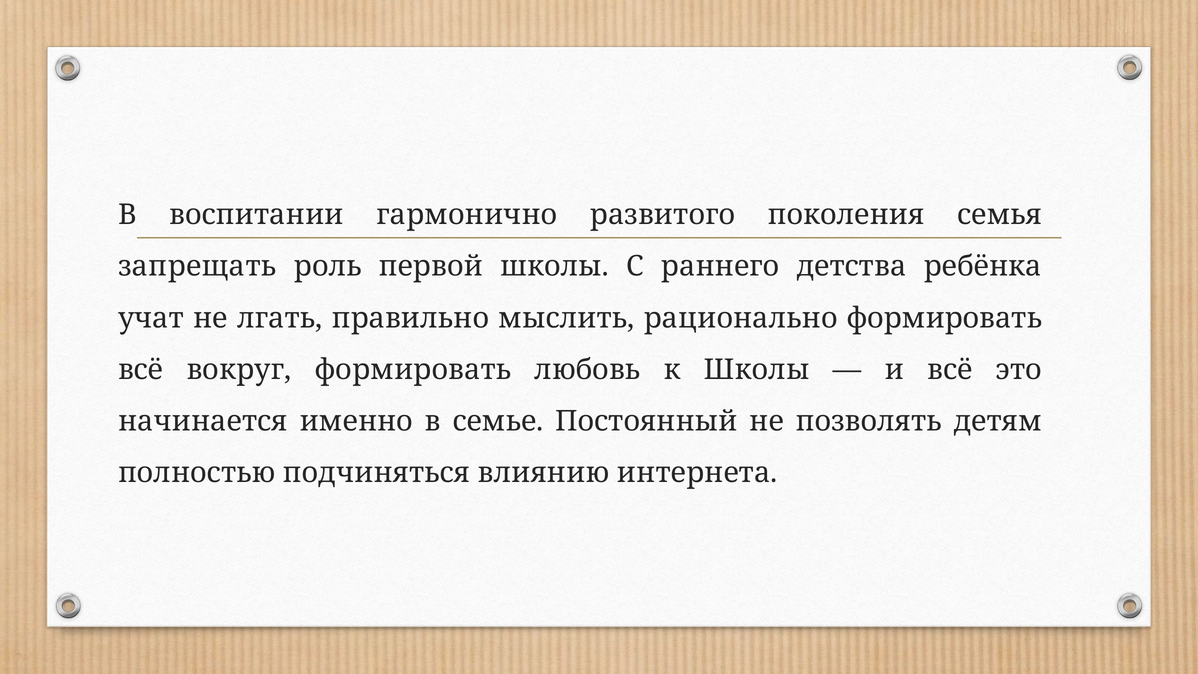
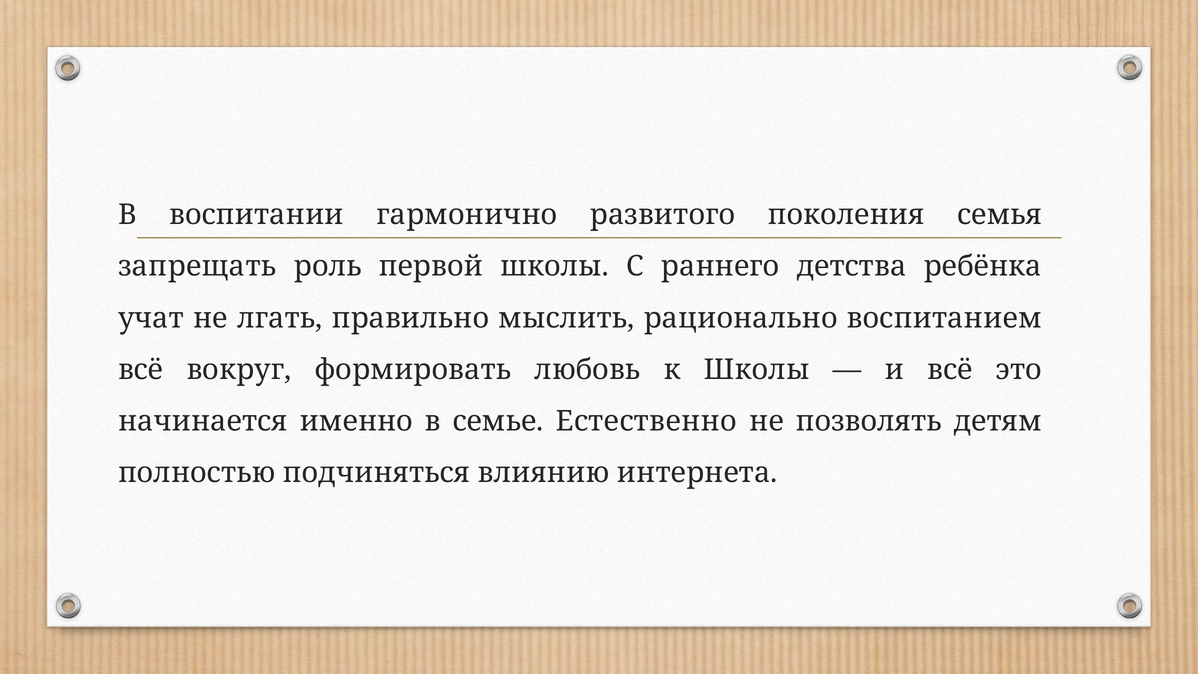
рационально формировать: формировать -> воспитанием
Постоянный: Постоянный -> Естественно
